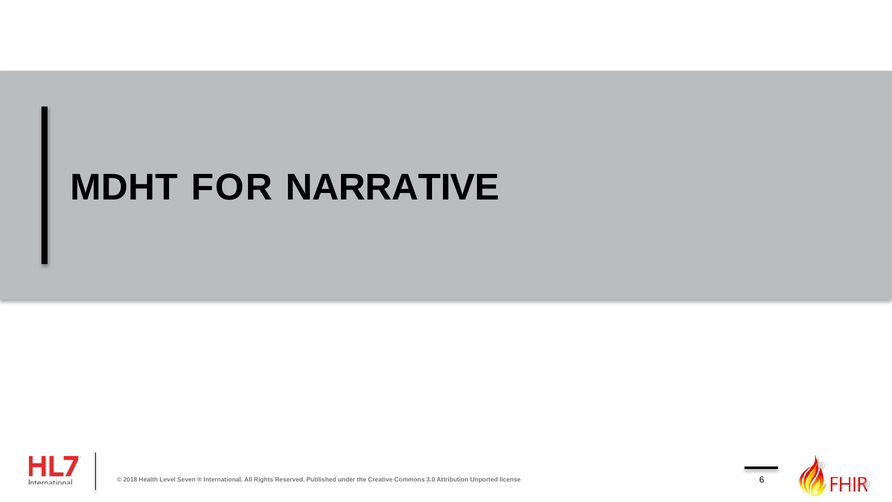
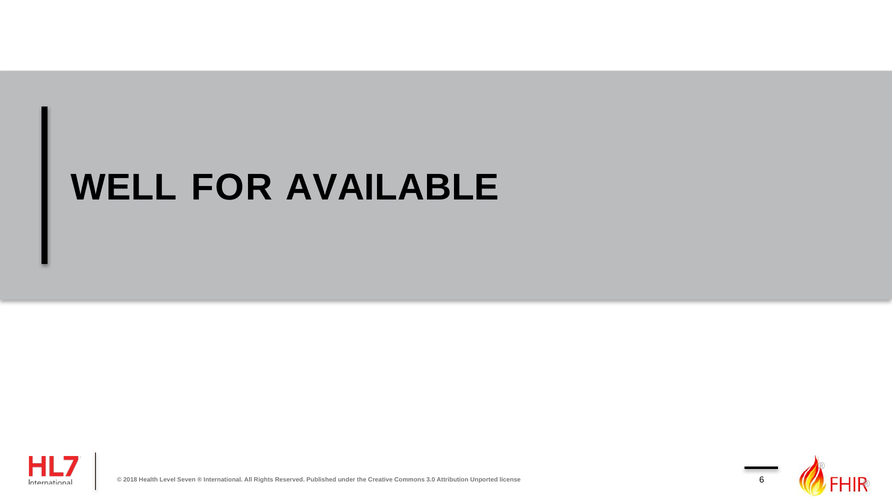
MDHT: MDHT -> WELL
NARRATIVE: NARRATIVE -> AVAILABLE
